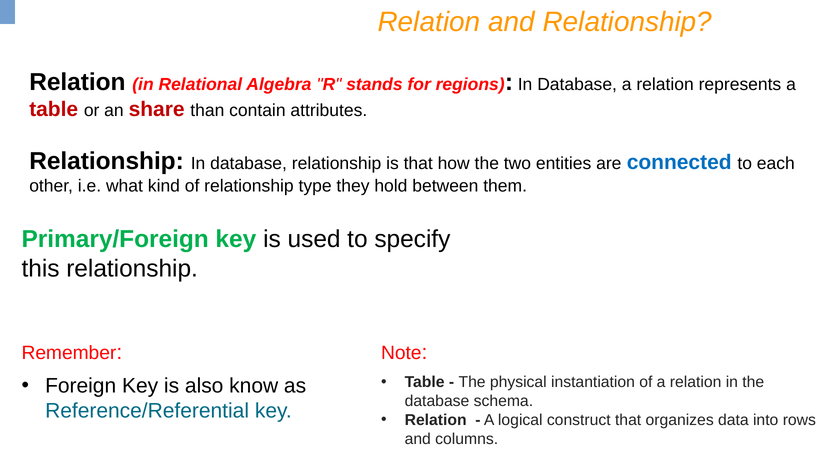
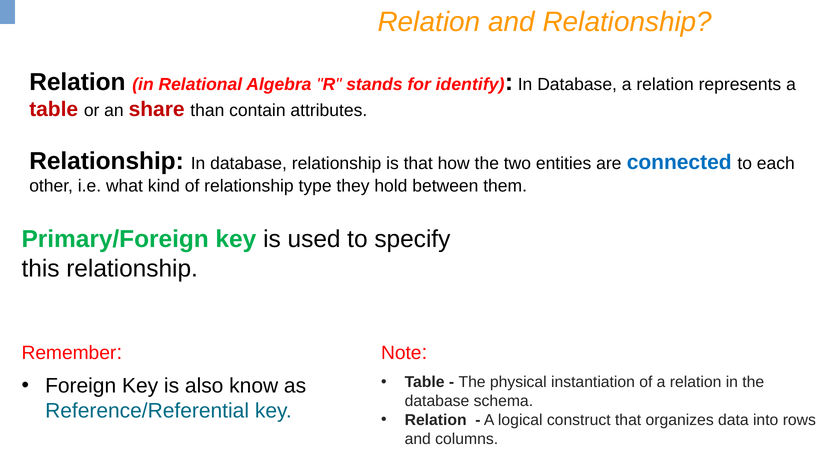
regions: regions -> identify
